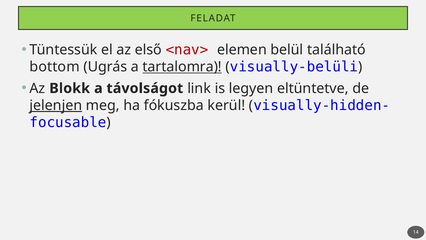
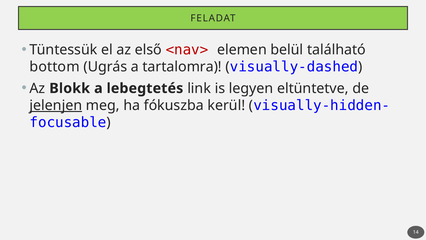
tartalomra underline: present -> none
visually-belüli: visually-belüli -> visually-dashed
távolságot: távolságot -> lebegtetés
